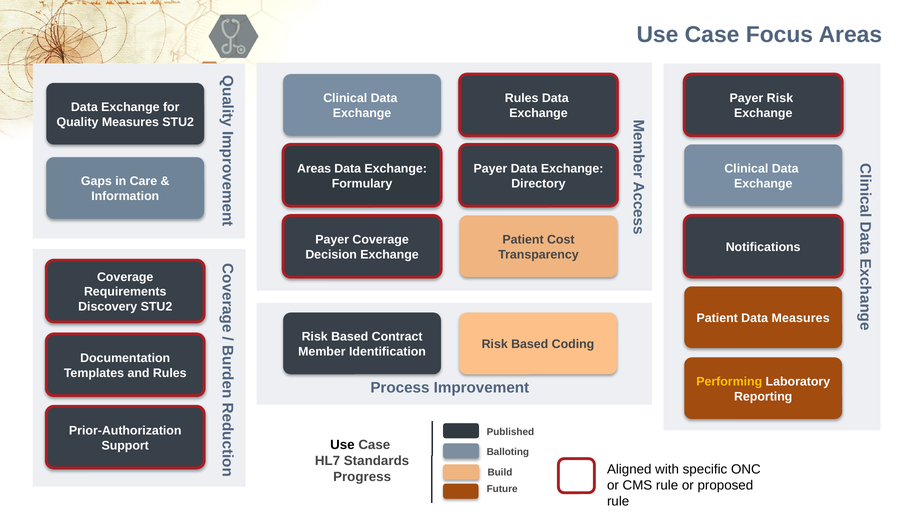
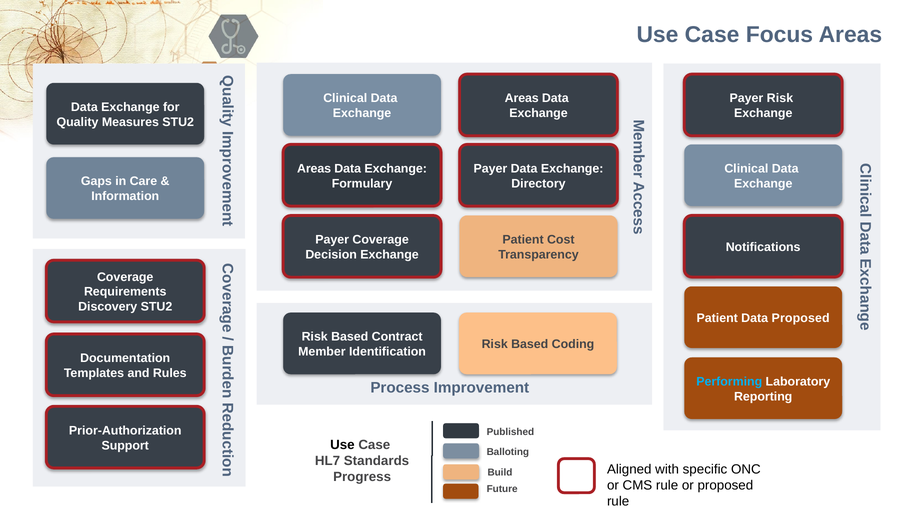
Rules at (522, 98): Rules -> Areas
Data Measures: Measures -> Proposed
Performing colour: yellow -> light blue
